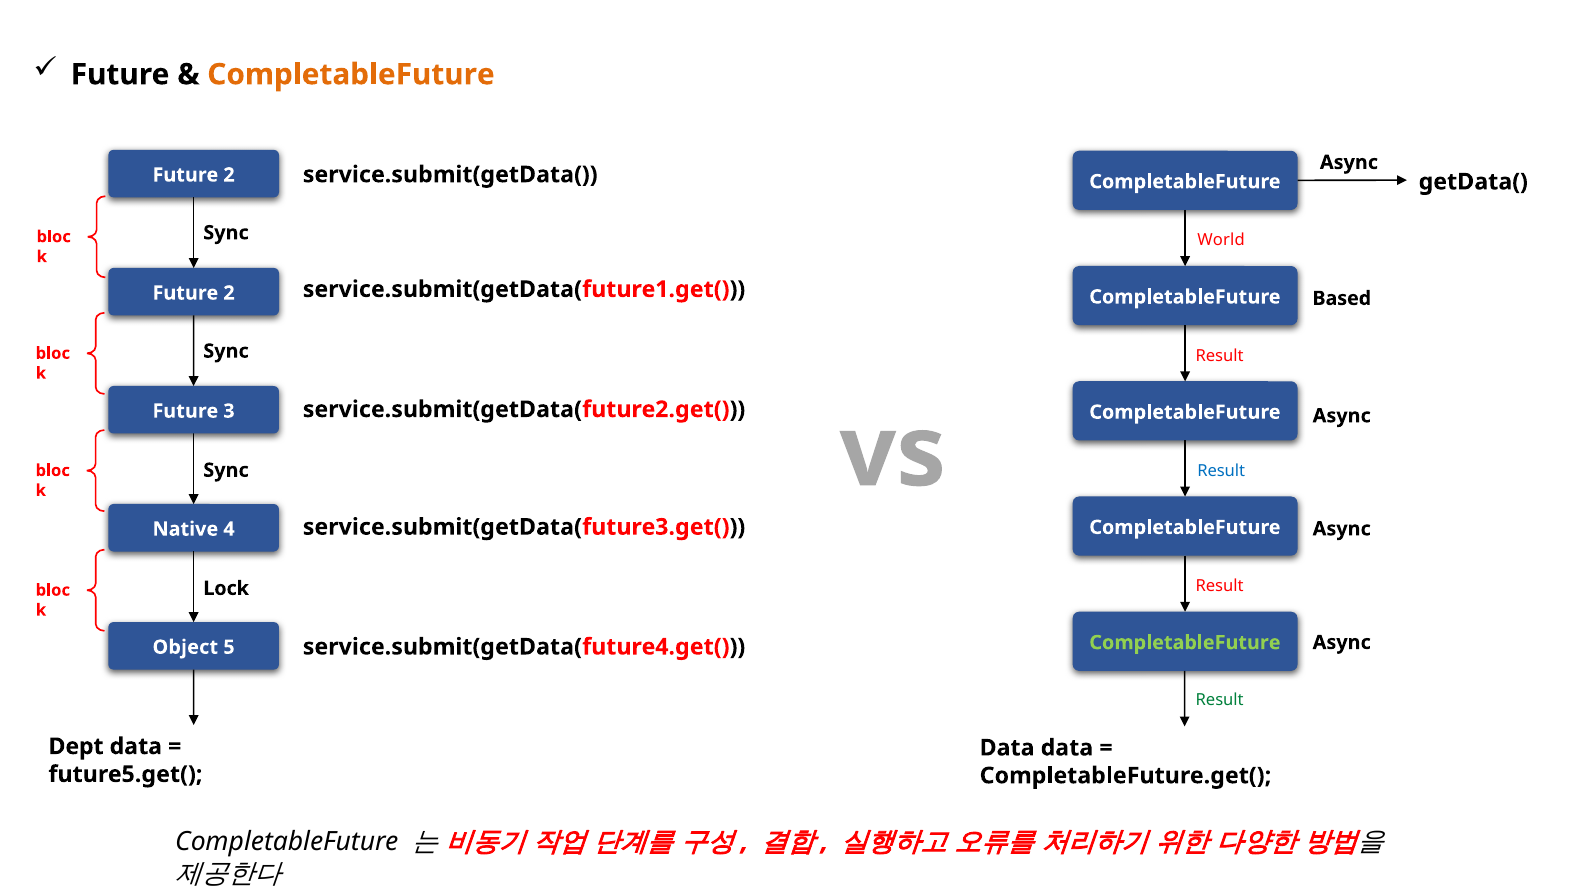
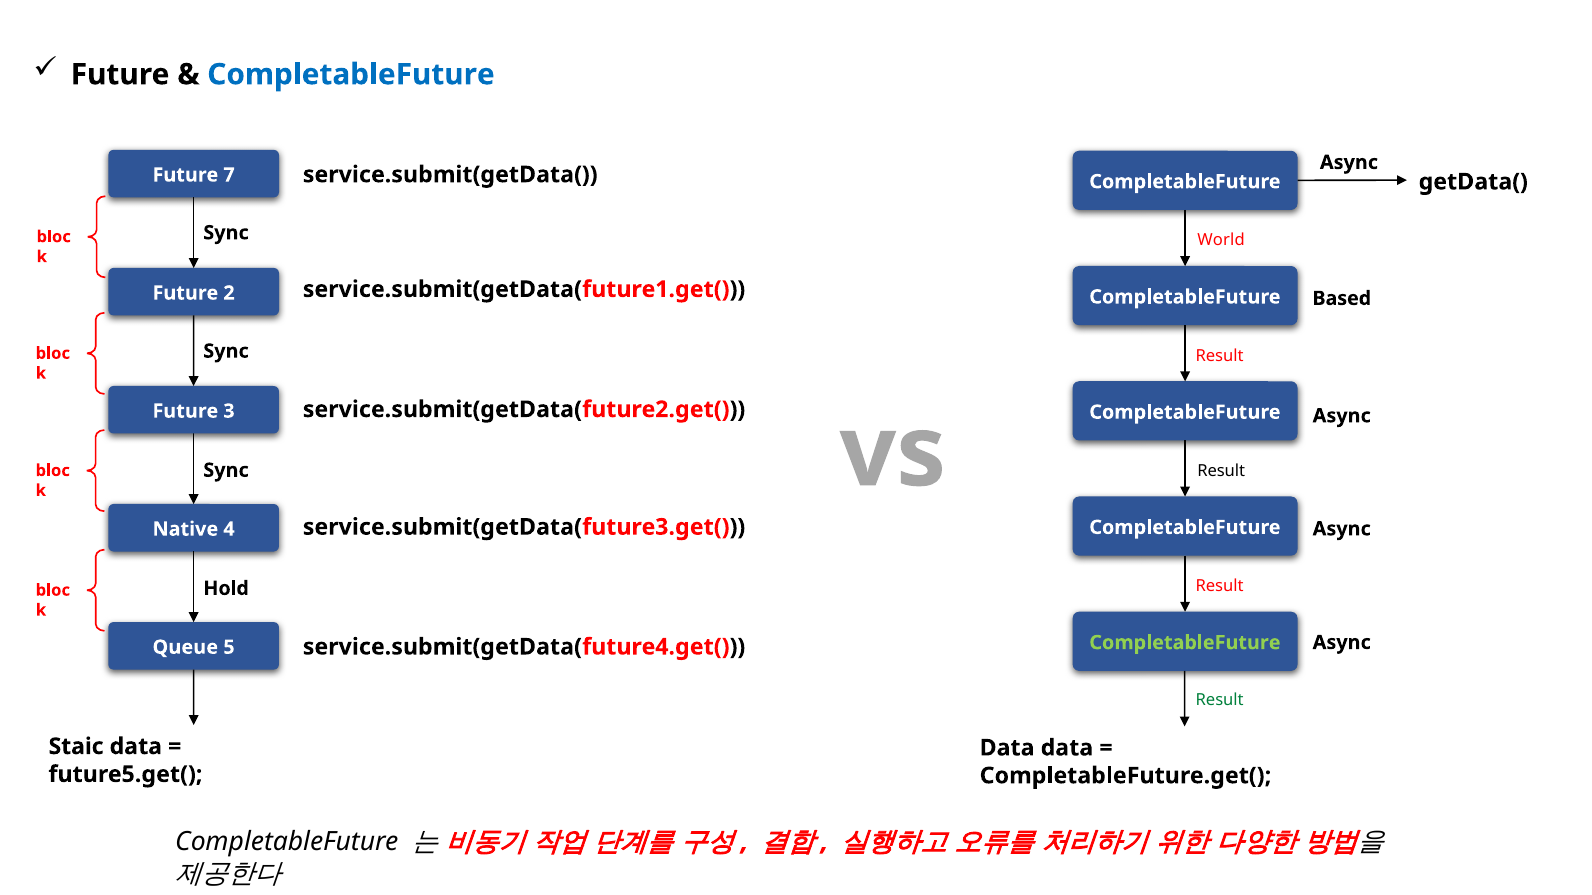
CompletableFuture at (351, 75) colour: orange -> blue
2 at (229, 175): 2 -> 7
Result at (1221, 471) colour: blue -> black
Lock: Lock -> Hold
Object: Object -> Queue
Dept: Dept -> Staic
